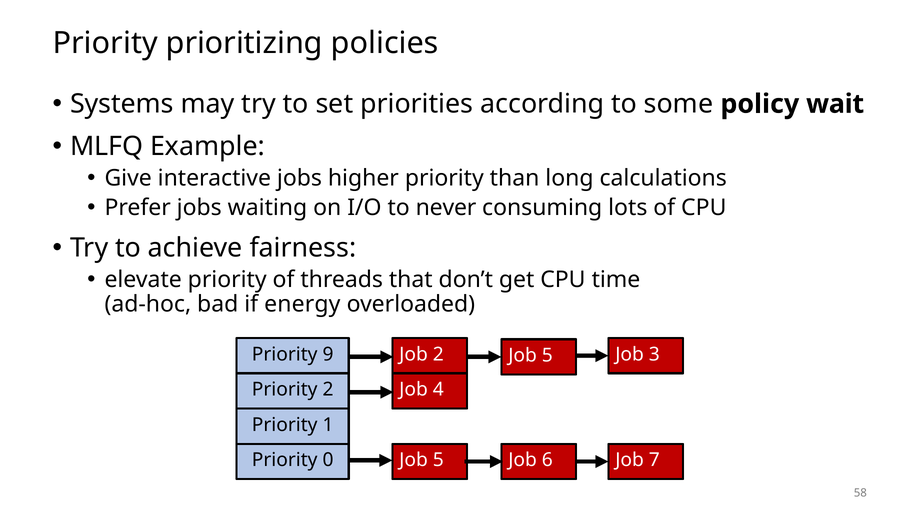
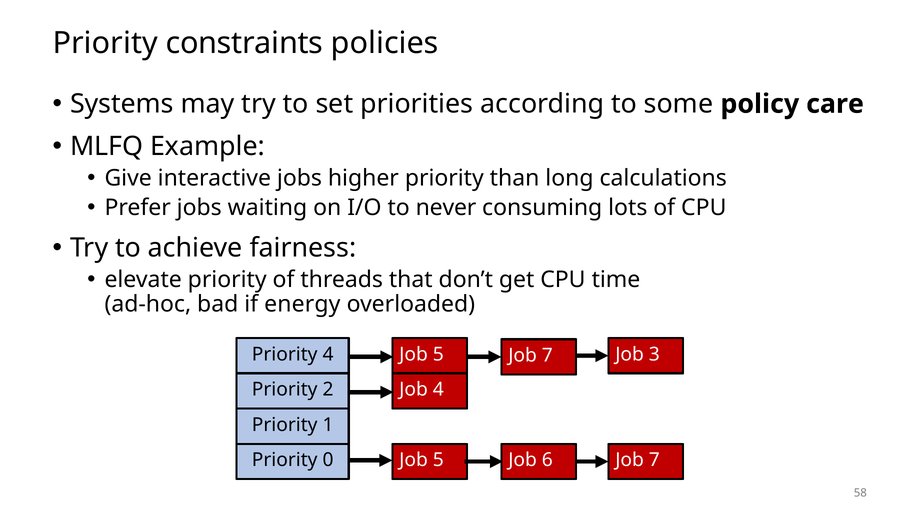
prioritizing: prioritizing -> constraints
wait: wait -> care
Priority 9: 9 -> 4
2 at (438, 355): 2 -> 5
5 at (547, 356): 5 -> 7
